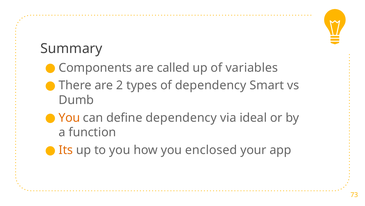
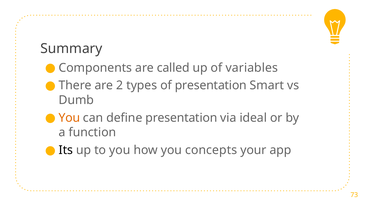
of dependency: dependency -> presentation
define dependency: dependency -> presentation
Its colour: orange -> black
enclosed: enclosed -> concepts
